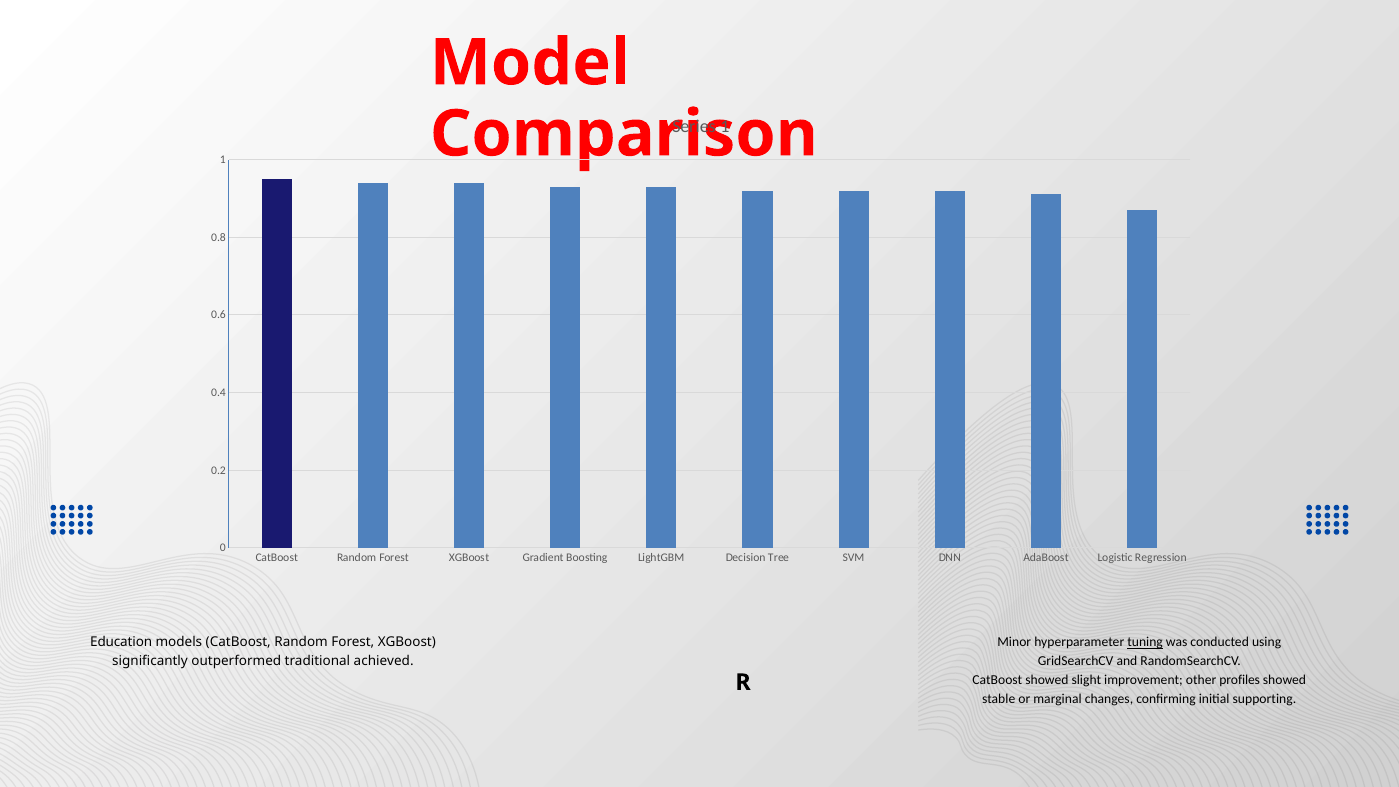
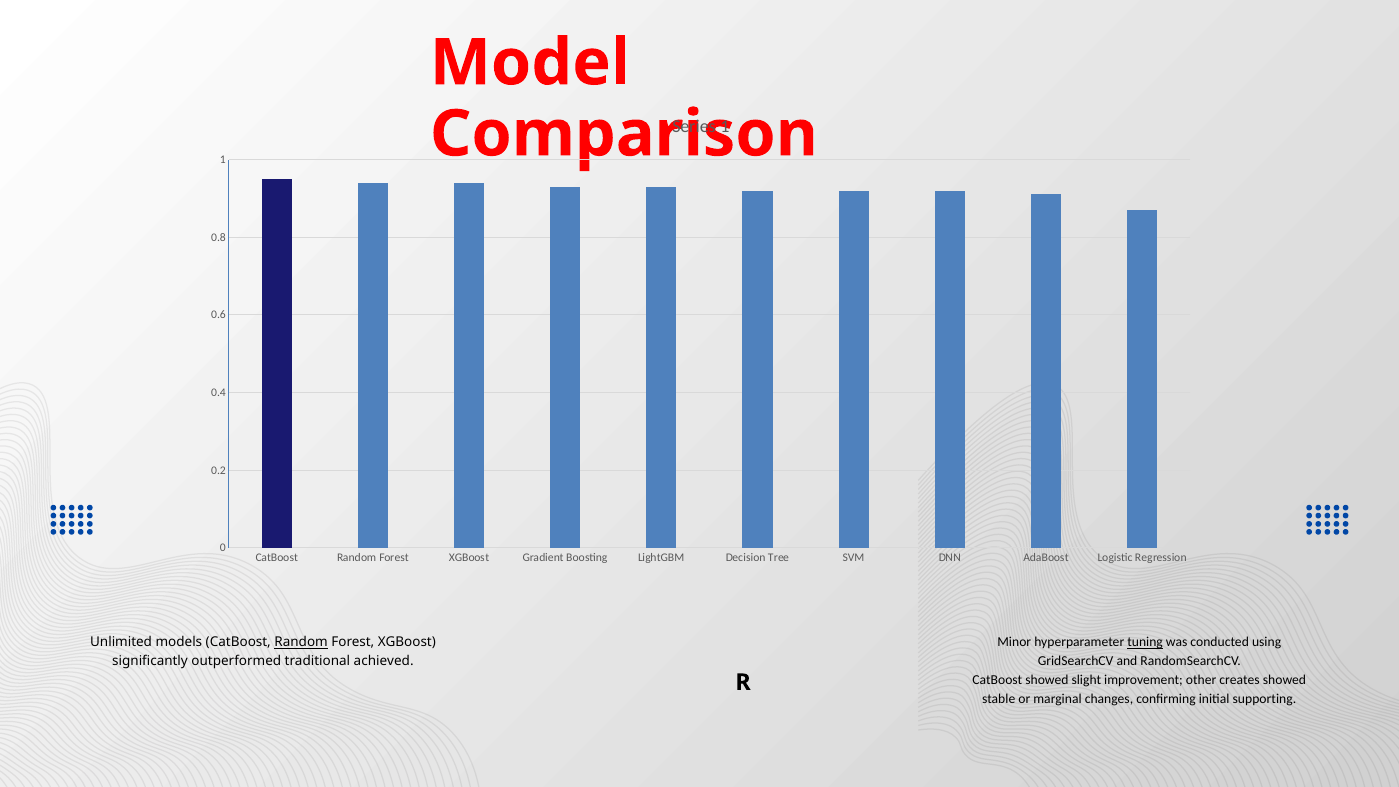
Education: Education -> Unlimited
Random at (301, 642) underline: none -> present
profiles: profiles -> creates
